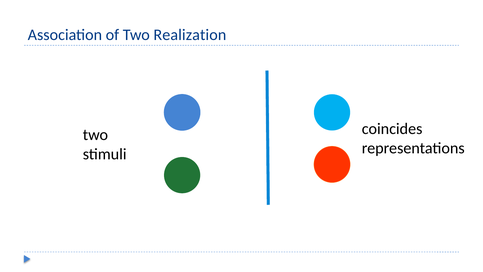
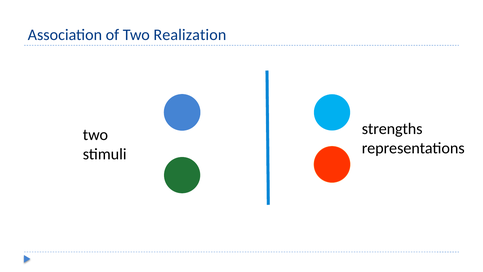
coincides: coincides -> strengths
